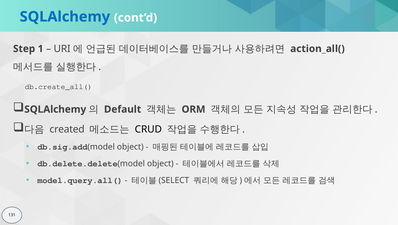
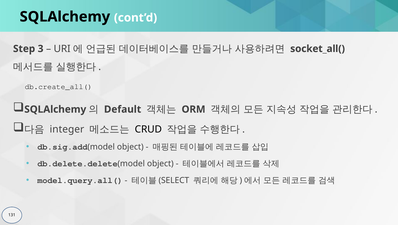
SQLAlchemy at (65, 17) colour: blue -> black
1: 1 -> 3
action_all(: action_all( -> socket_all(
created: created -> integer
